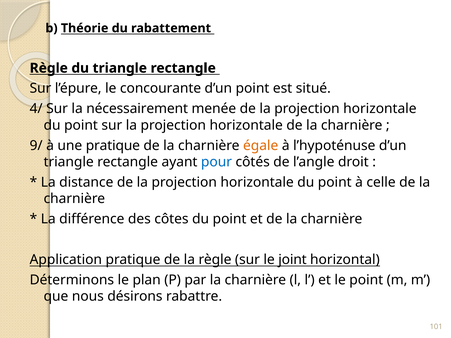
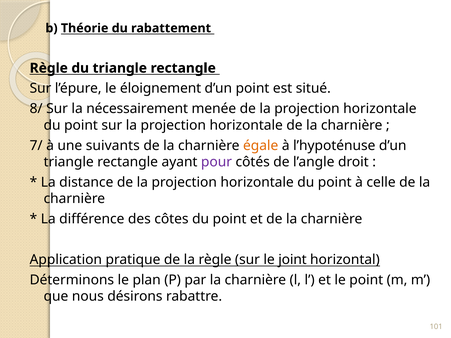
concourante: concourante -> éloignement
4/: 4/ -> 8/
9/: 9/ -> 7/
une pratique: pratique -> suivants
pour colour: blue -> purple
